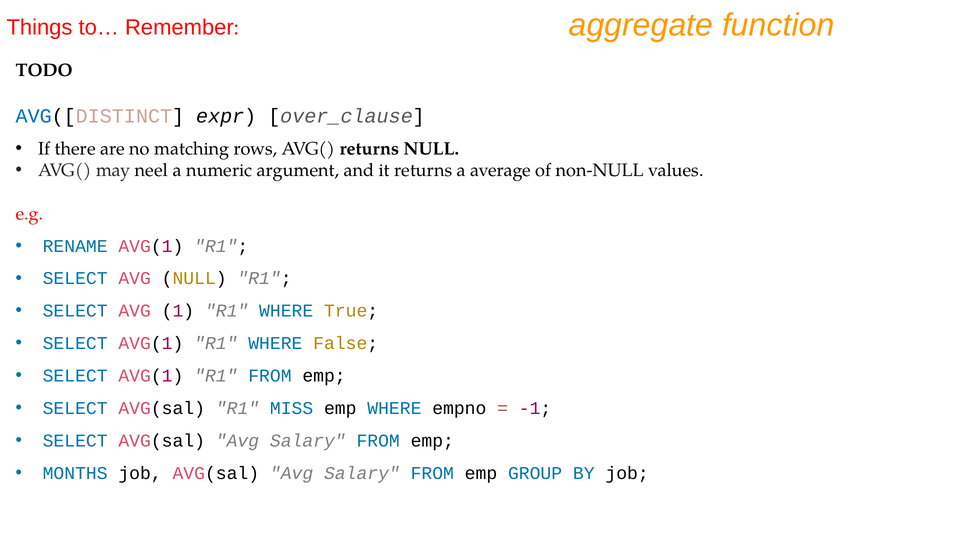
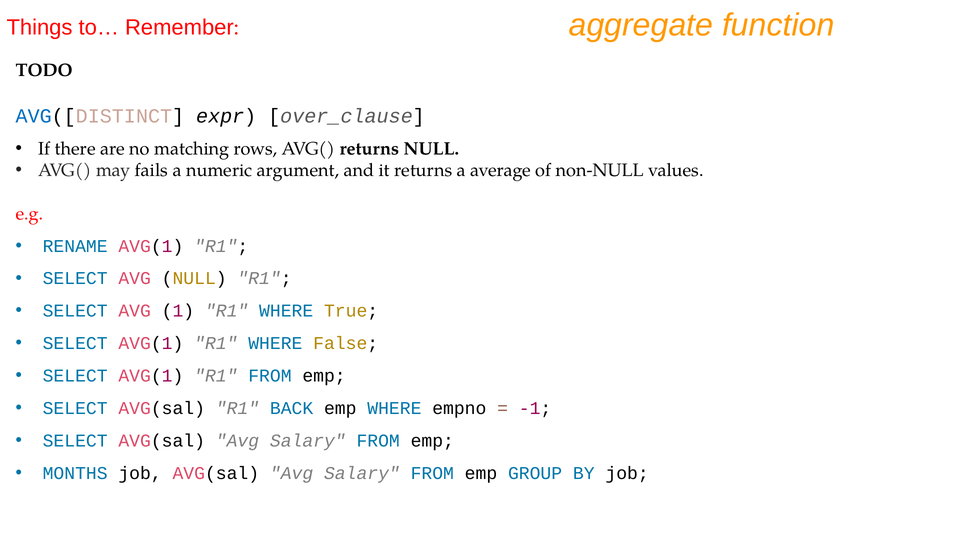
neel: neel -> fails
MISS: MISS -> BACK
